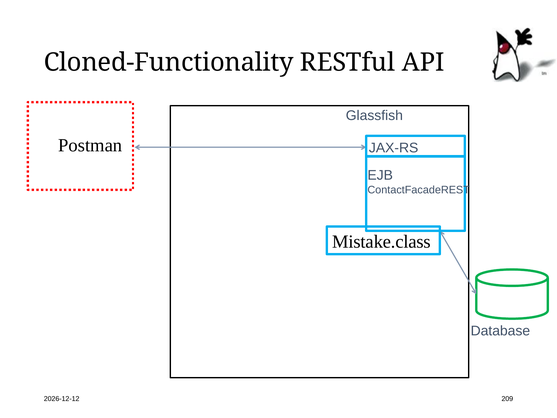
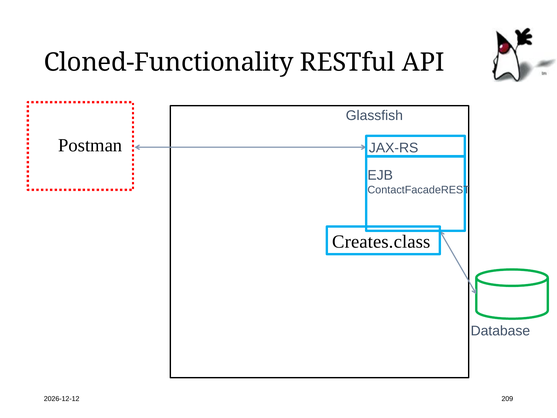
Mistake.class: Mistake.class -> Creates.class
